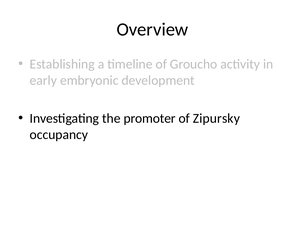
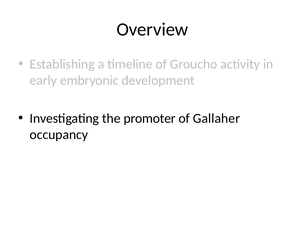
Zipursky: Zipursky -> Gallaher
